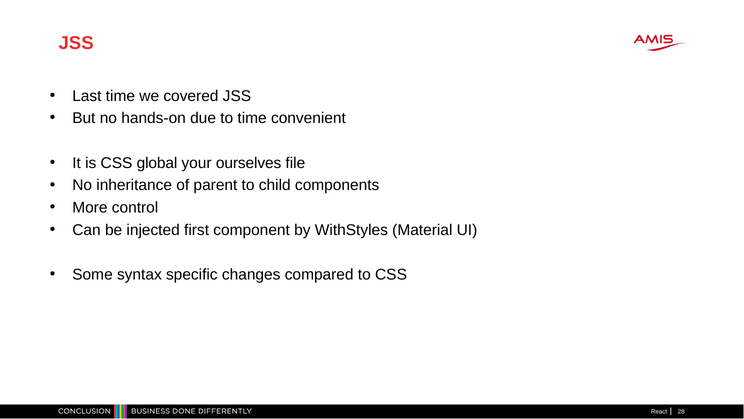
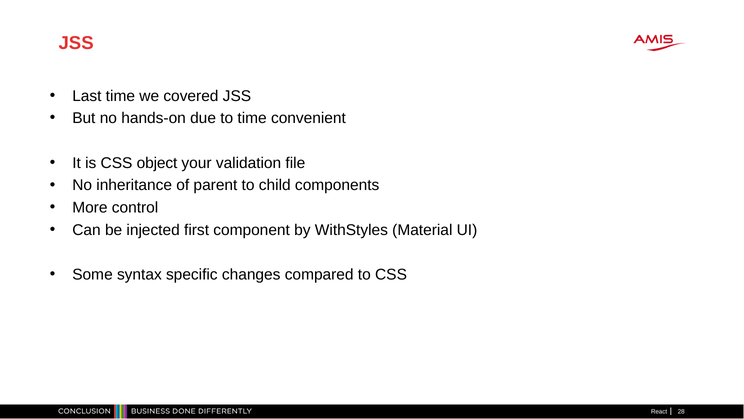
global: global -> object
ourselves: ourselves -> validation
